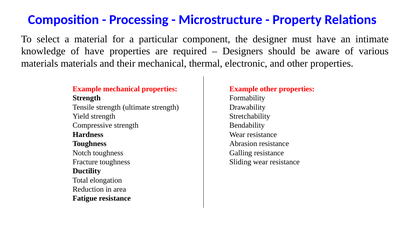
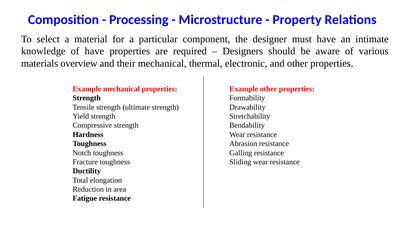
materials materials: materials -> overview
